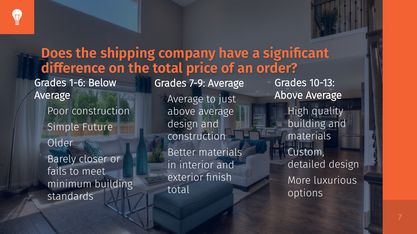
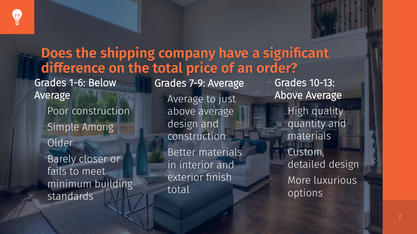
building at (307, 124): building -> quantity
Future: Future -> Among
